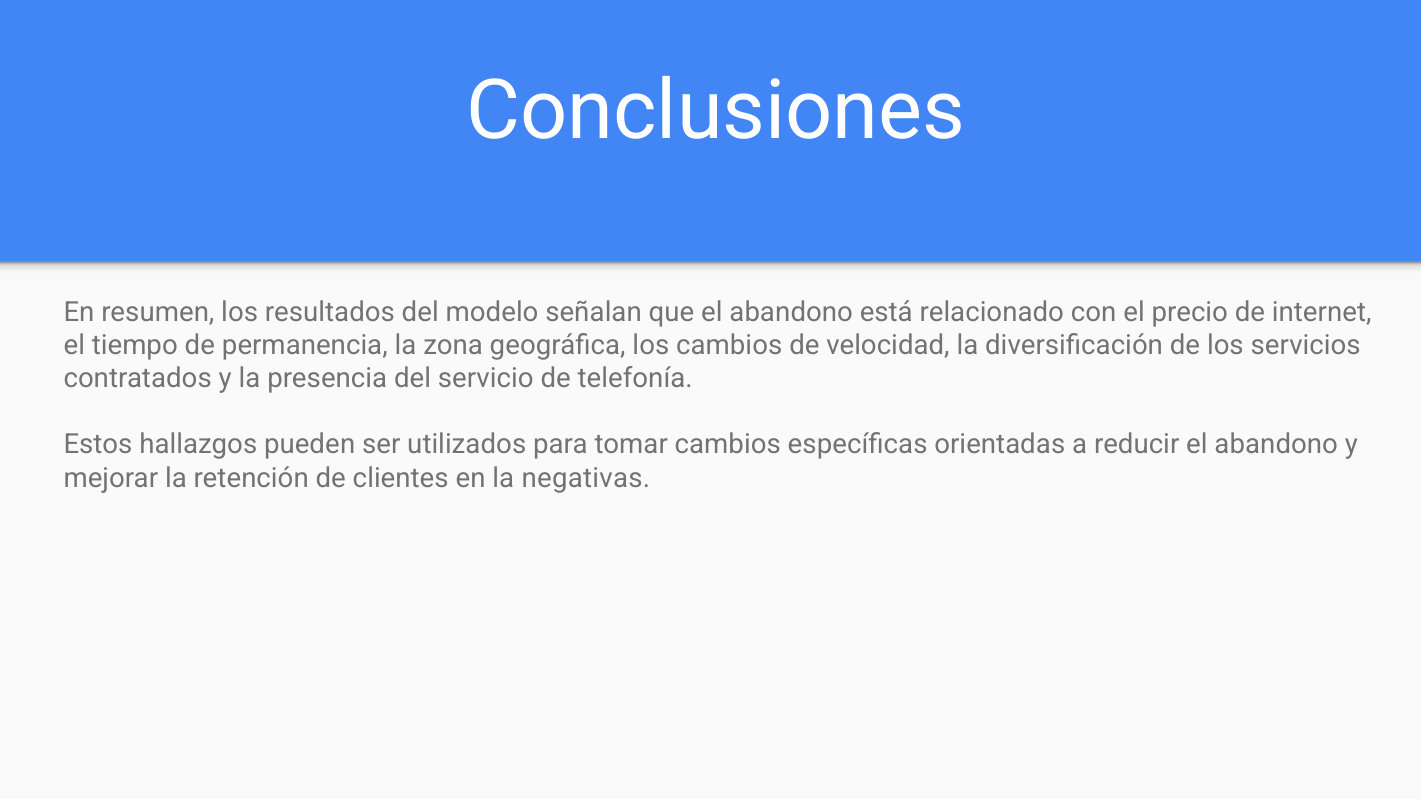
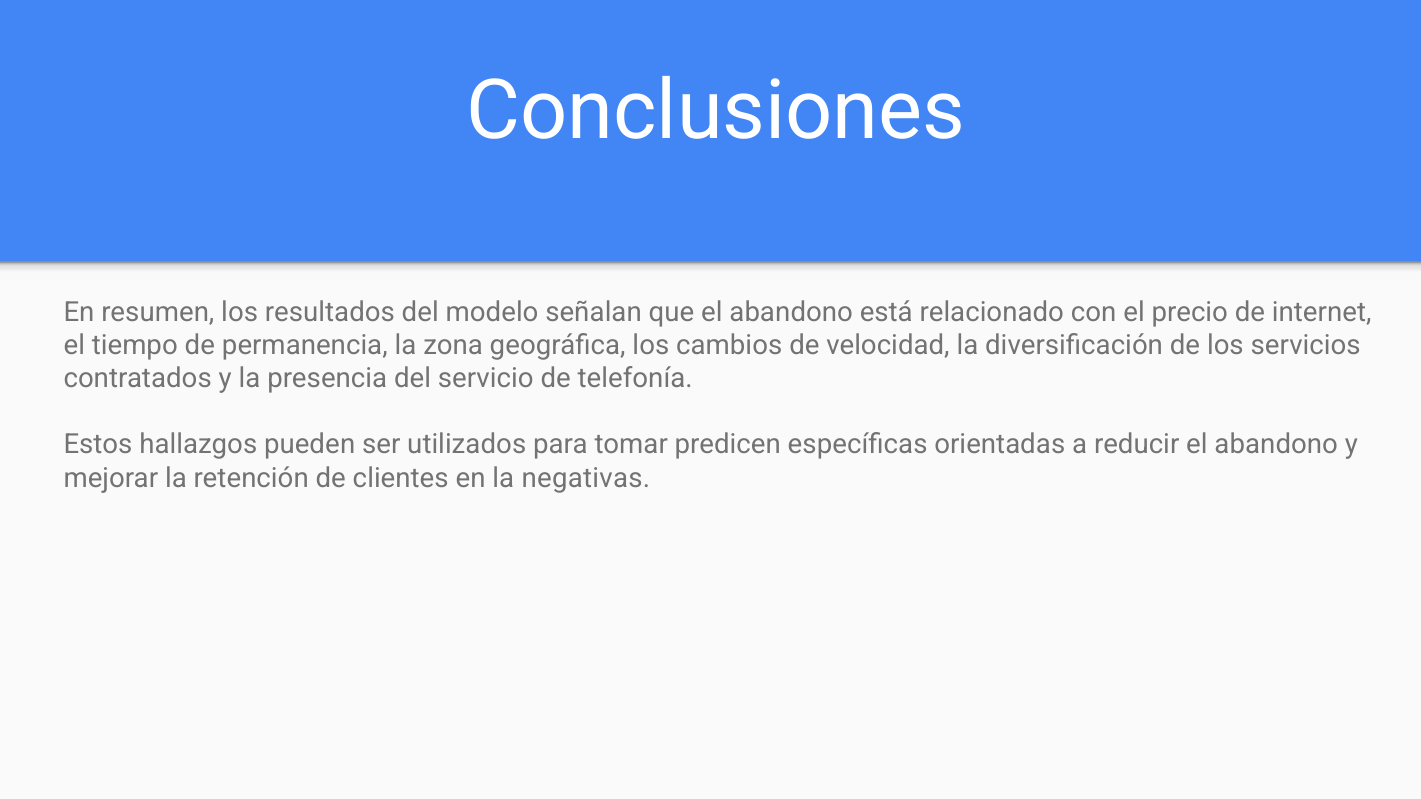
tomar cambios: cambios -> predicen
